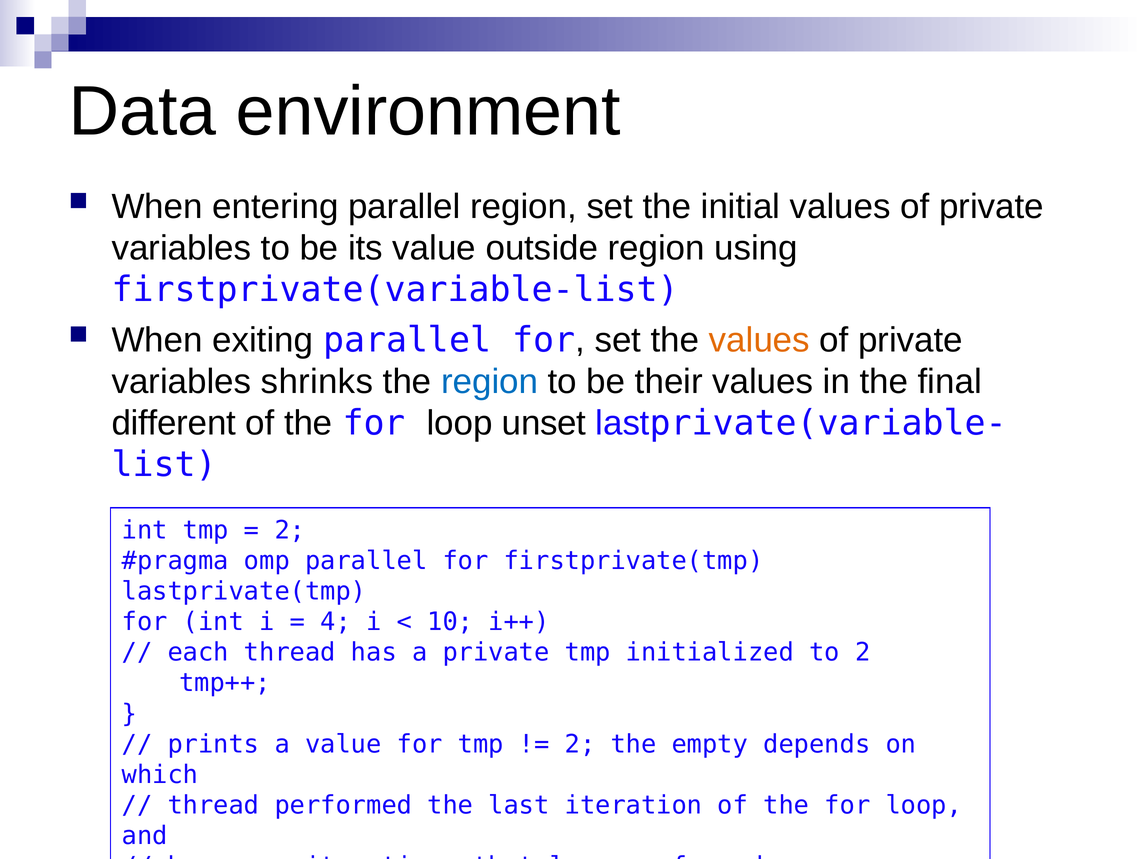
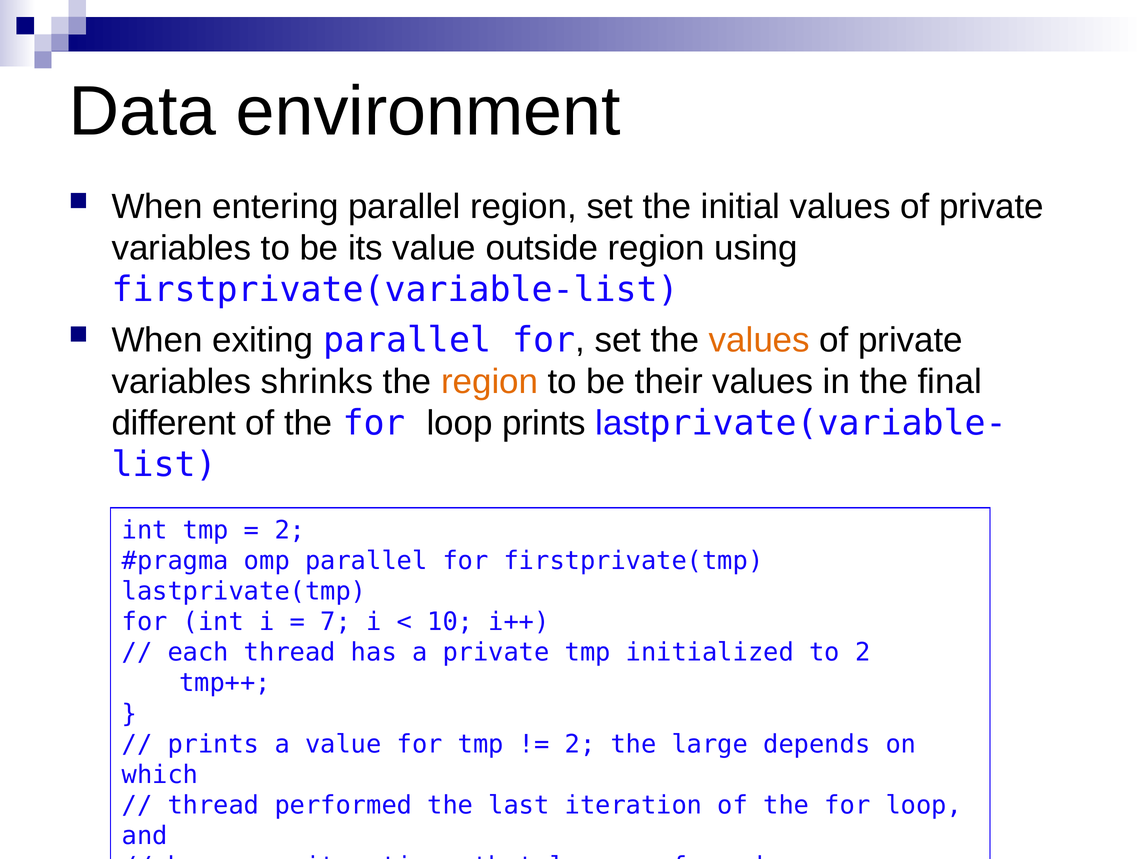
region at (490, 382) colour: blue -> orange
loop unset: unset -> prints
4: 4 -> 7
empty: empty -> large
